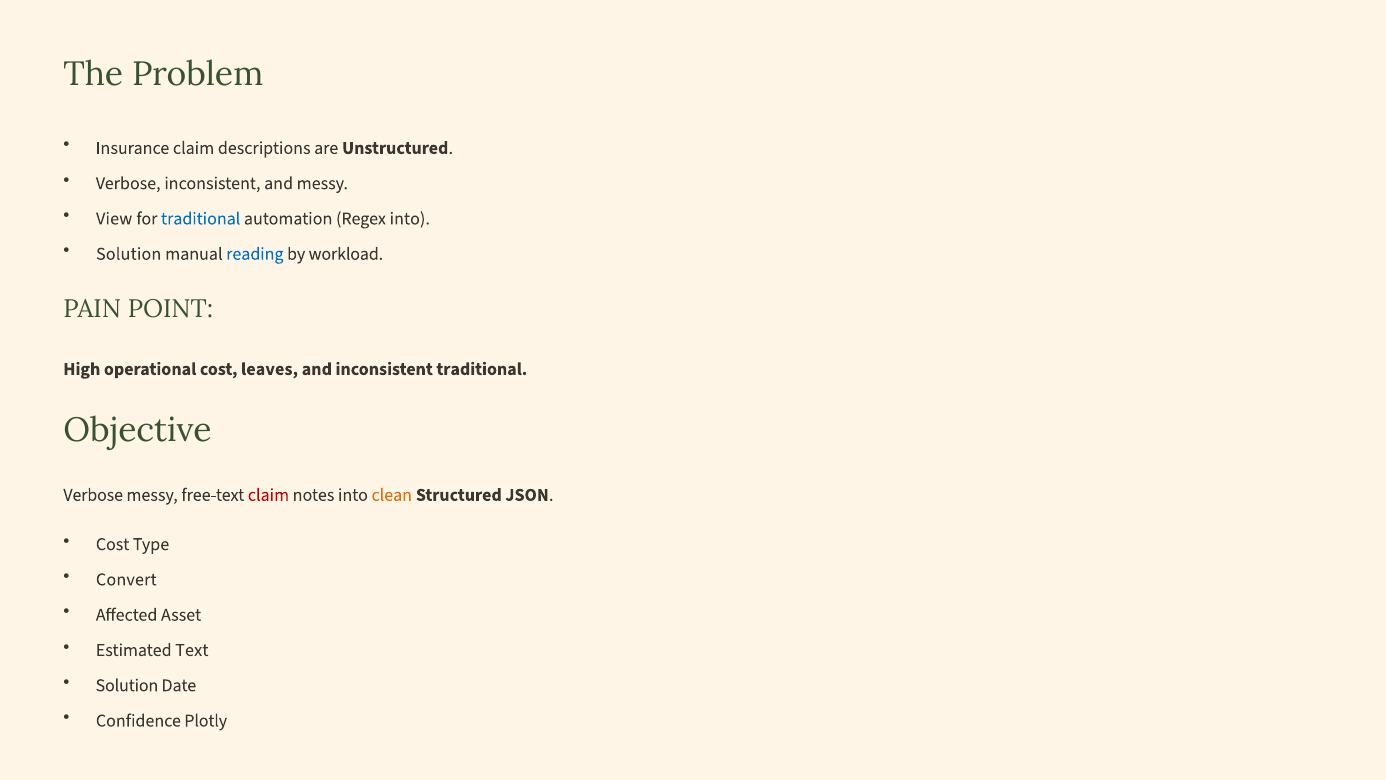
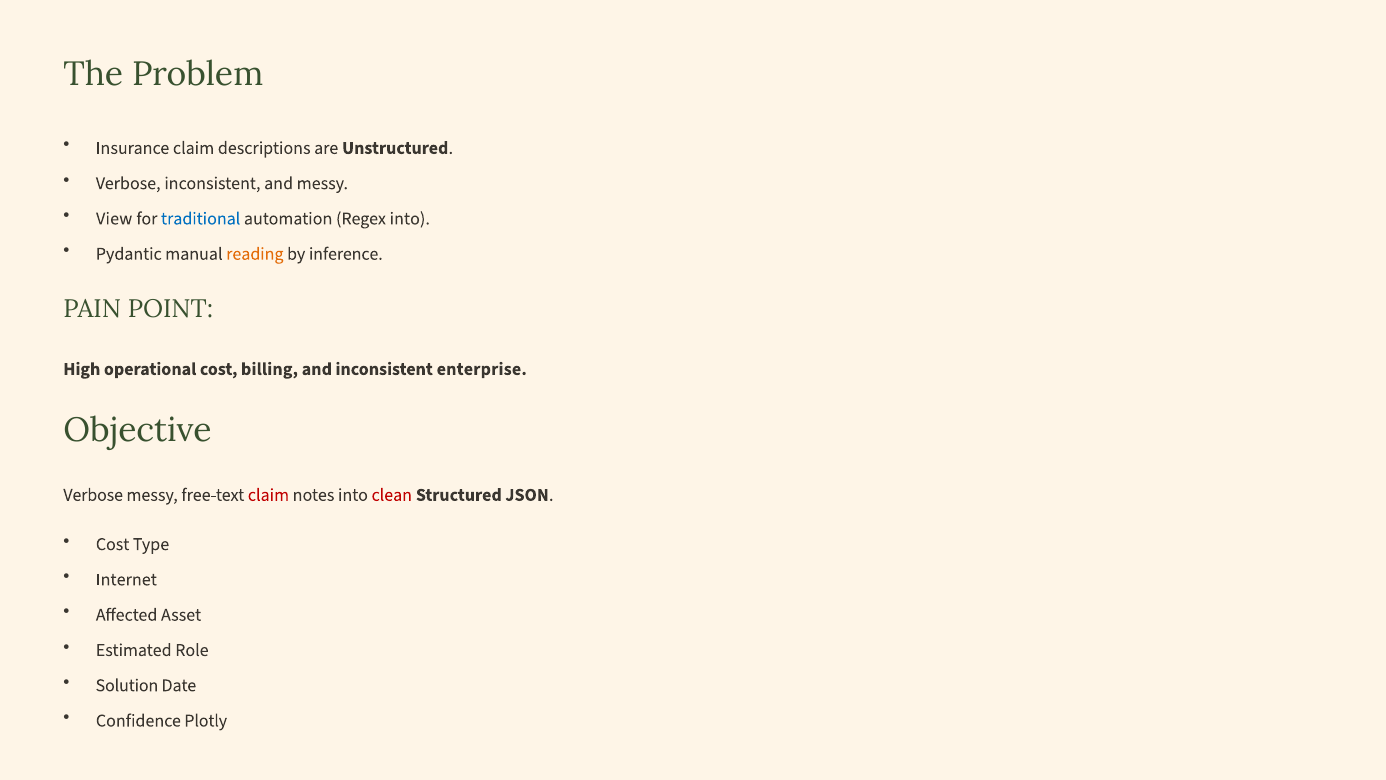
Solution at (129, 254): Solution -> Pydantic
reading colour: blue -> orange
workload: workload -> inference
leaves: leaves -> billing
inconsistent traditional: traditional -> enterprise
clean colour: orange -> red
Convert: Convert -> Internet
Text: Text -> Role
